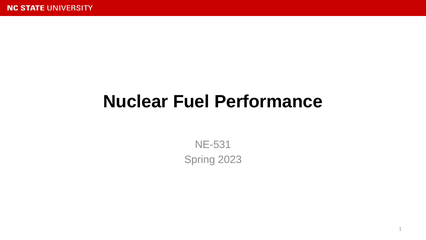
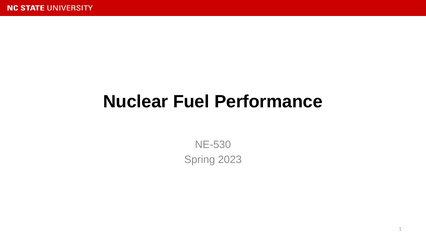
NE-531: NE-531 -> NE-530
